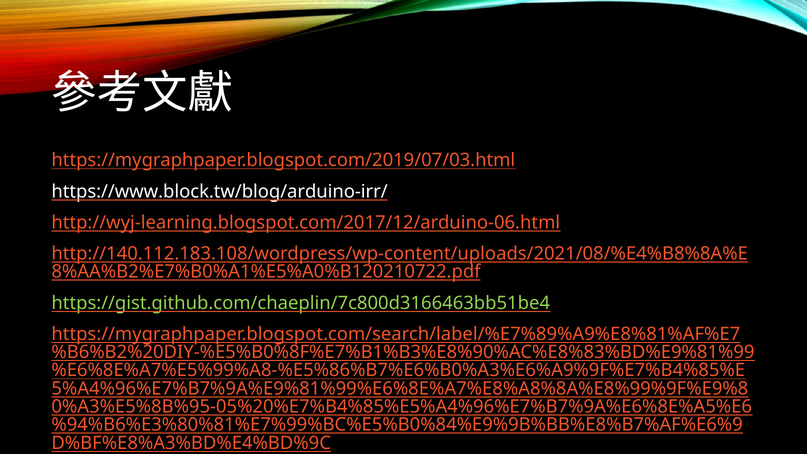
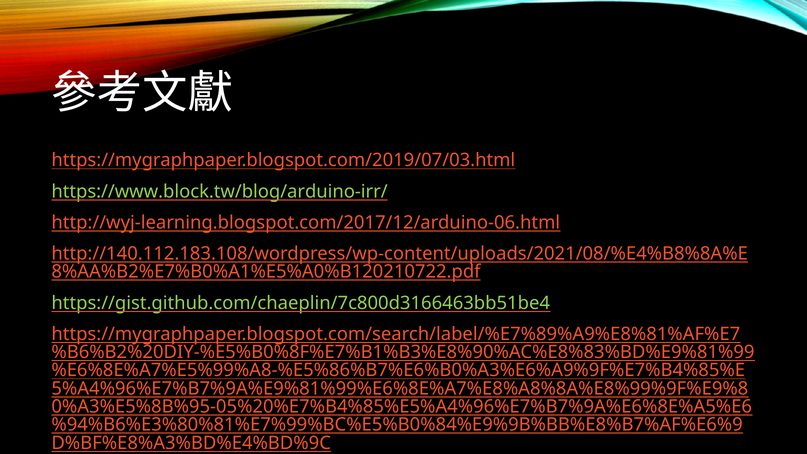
https://www.block.tw/blog/arduino-irr/ colour: white -> light green
